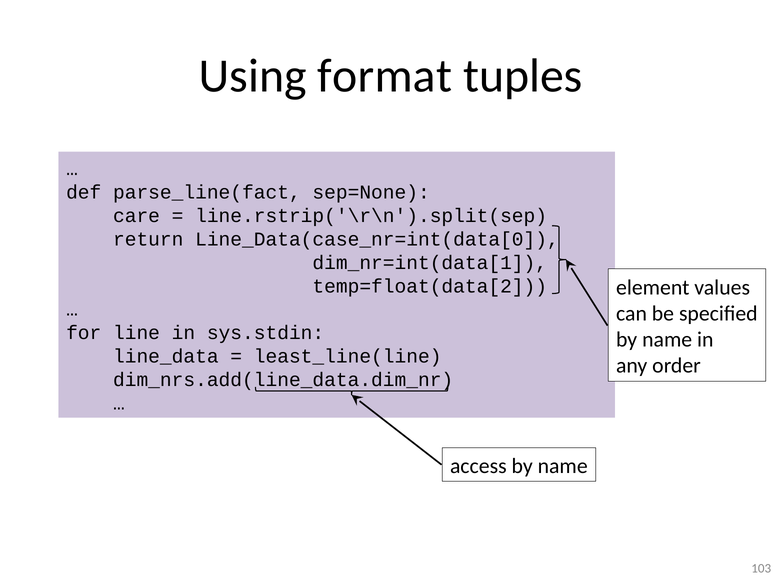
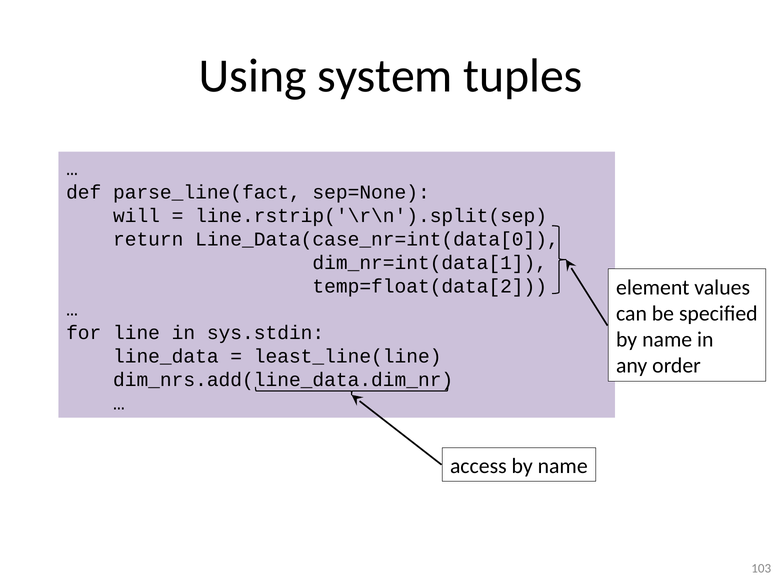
format: format -> system
care: care -> will
